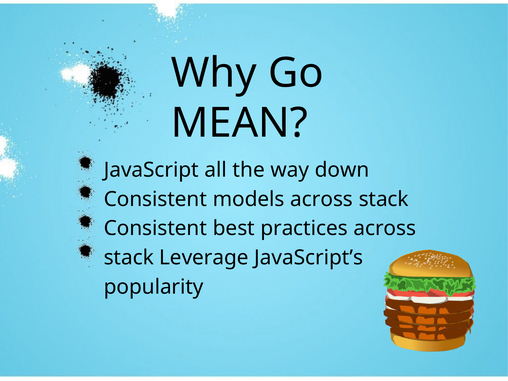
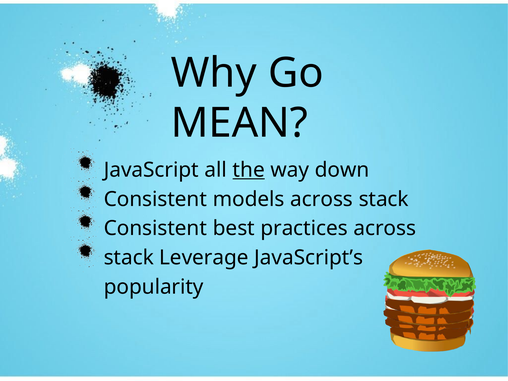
the underline: none -> present
